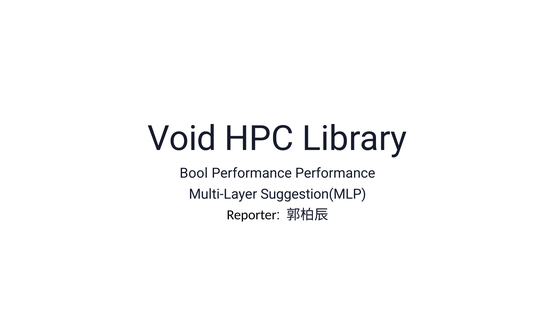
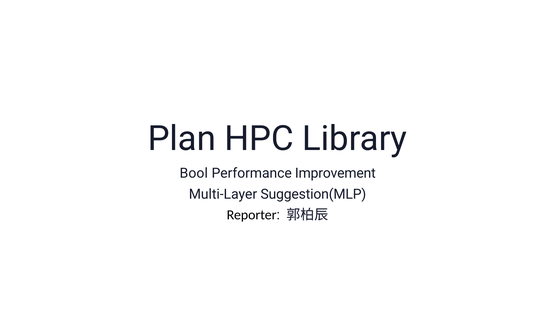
Void: Void -> Plan
Performance Performance: Performance -> Improvement
